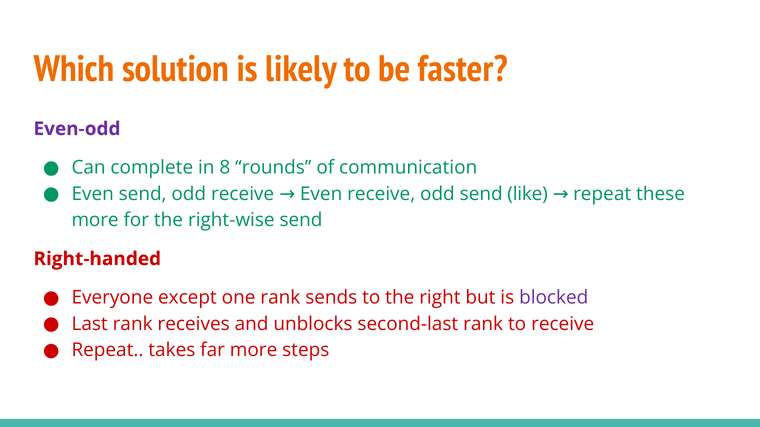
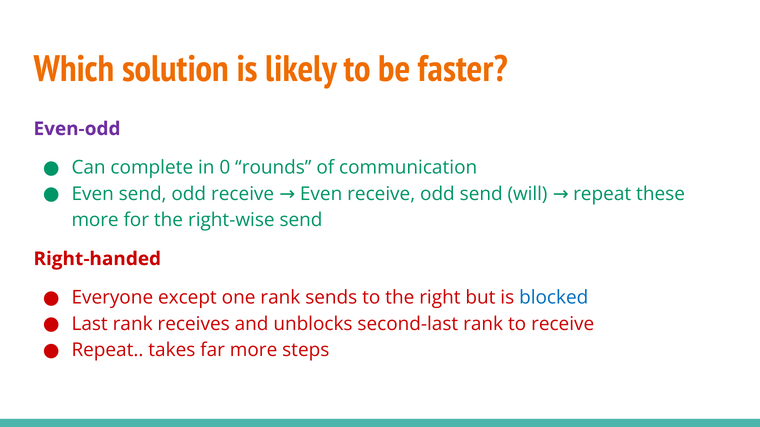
8: 8 -> 0
like: like -> will
blocked colour: purple -> blue
